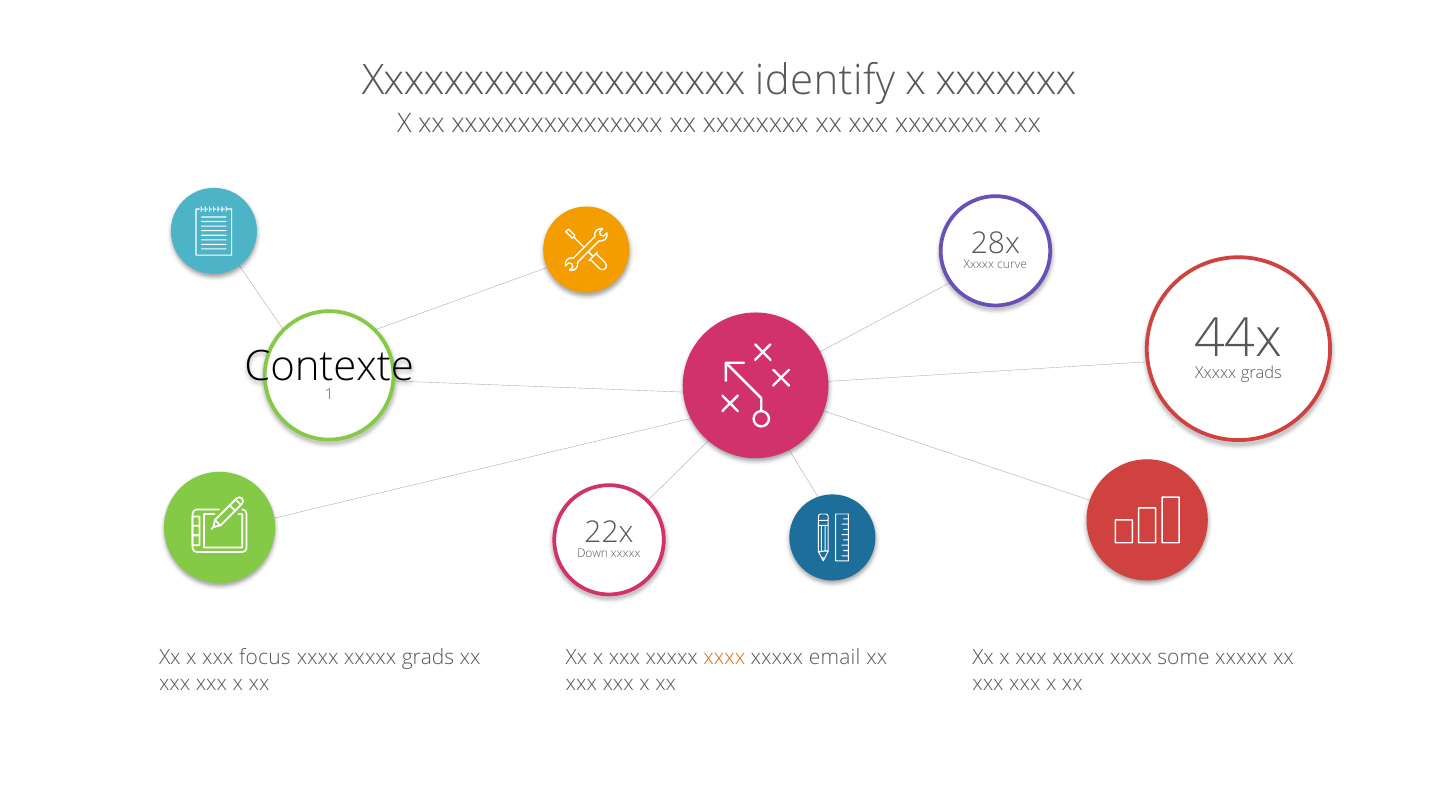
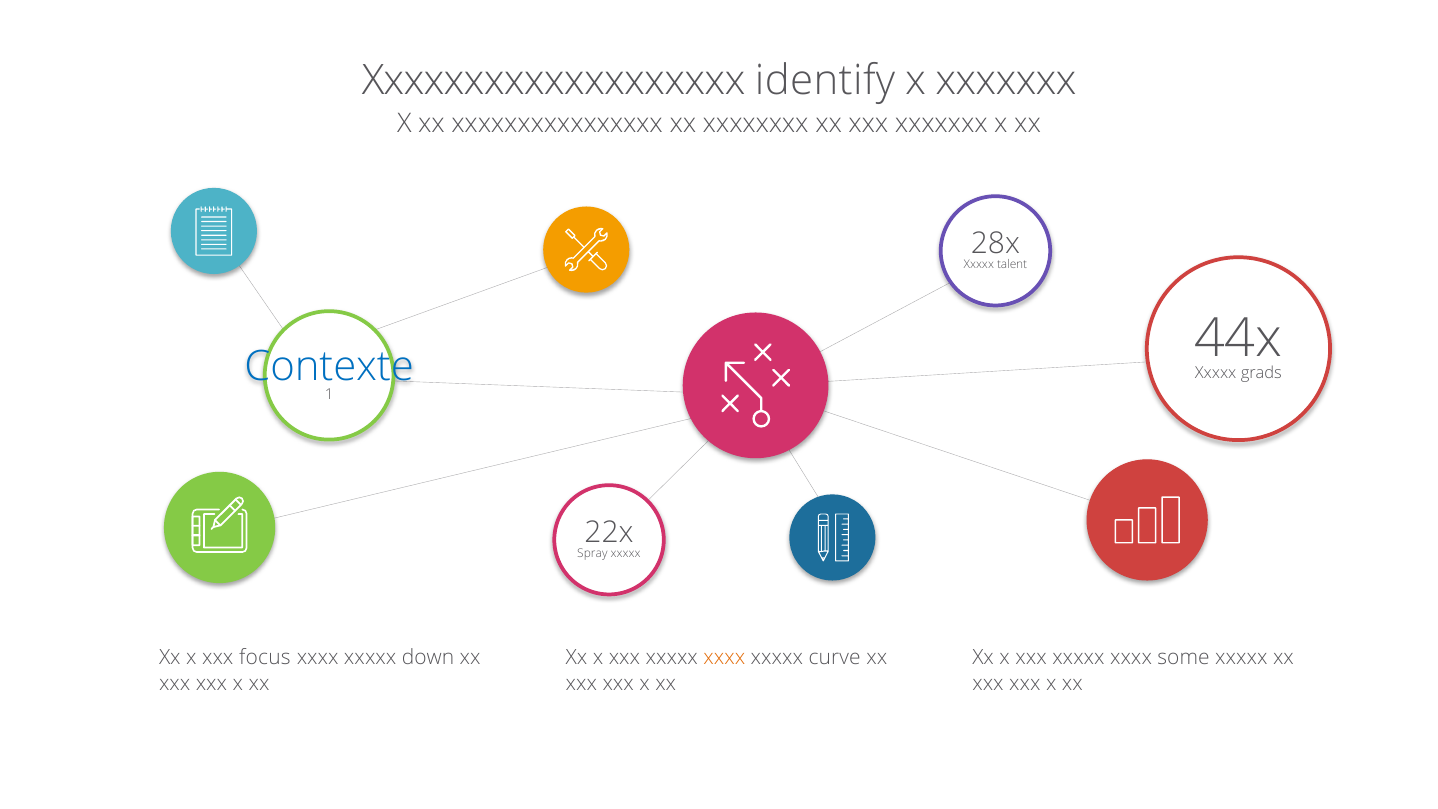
curve: curve -> talent
Contexte colour: black -> blue
Down: Down -> Spray
xxxx xxxxx grads: grads -> down
email: email -> curve
